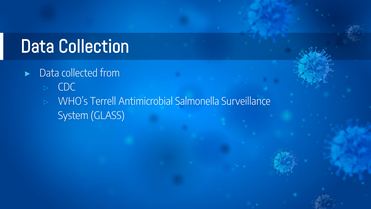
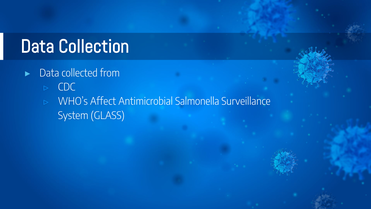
Terrell: Terrell -> Affect
